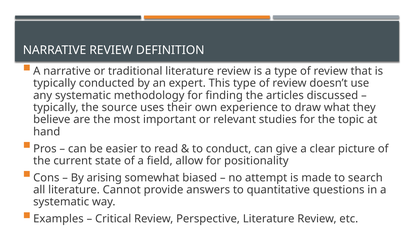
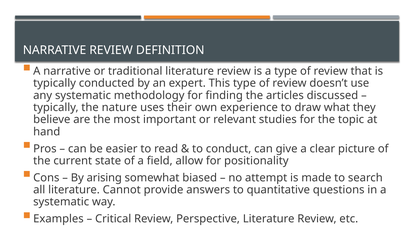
source: source -> nature
